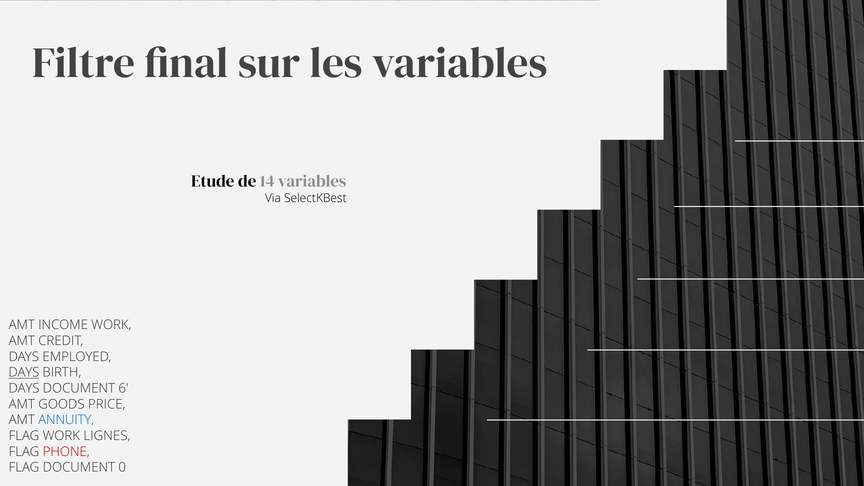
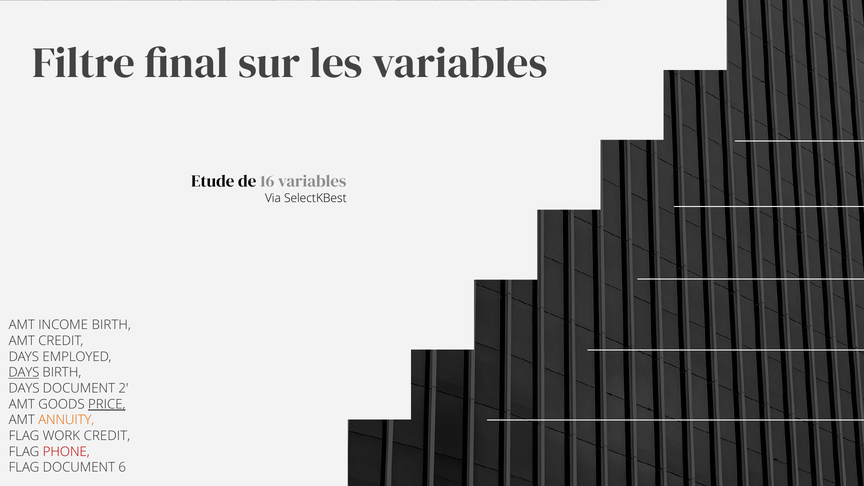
14: 14 -> 16
INCOME WORK: WORK -> BIRTH
6: 6 -> 2
PRICE underline: none -> present
ANNUITY colour: blue -> orange
WORK LIGNES: LIGNES -> CREDIT
0: 0 -> 6
